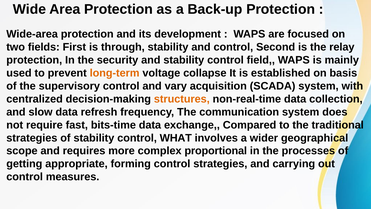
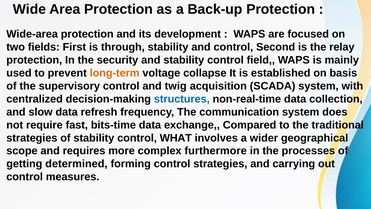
vary: vary -> twig
structures colour: orange -> blue
proportional: proportional -> furthermore
appropriate: appropriate -> determined
